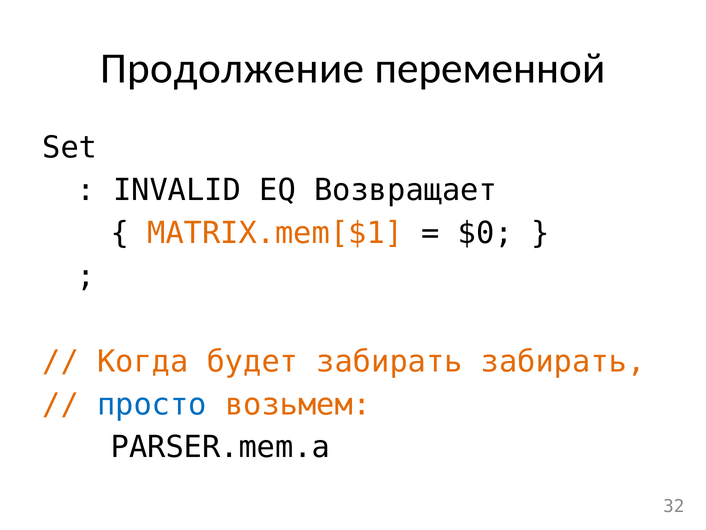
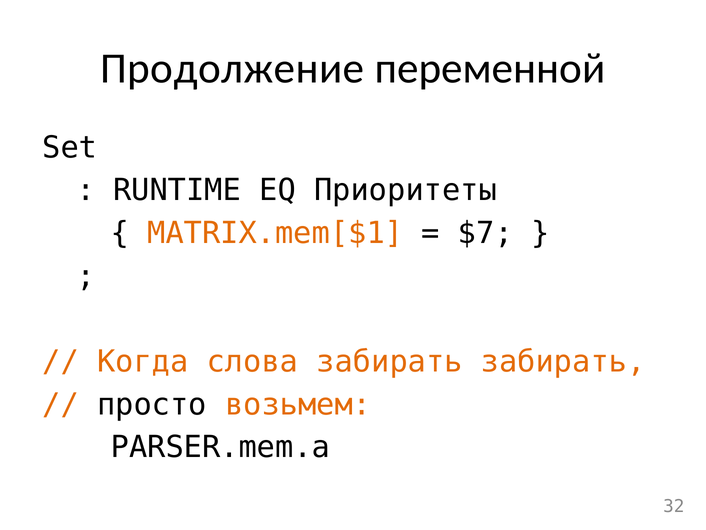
INVALID: INVALID -> RUNTIME
Возвращает: Возвращает -> Приоритеты
$0: $0 -> $7
будет: будет -> слова
просто colour: blue -> black
